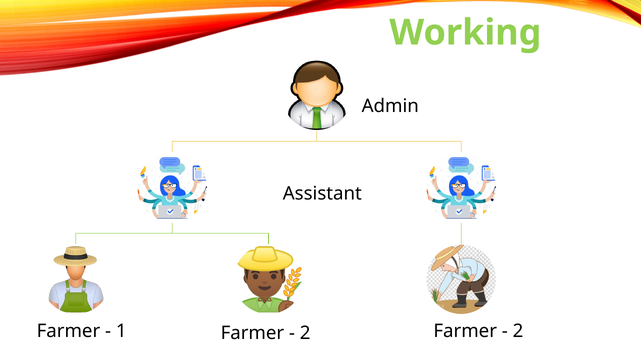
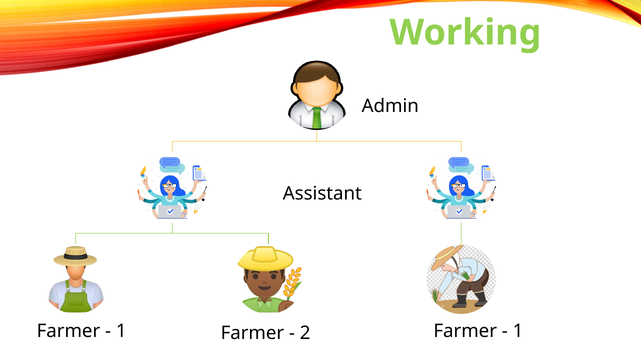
2 at (518, 331): 2 -> 1
